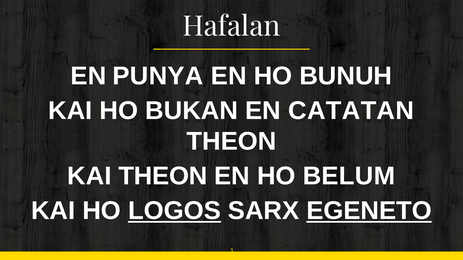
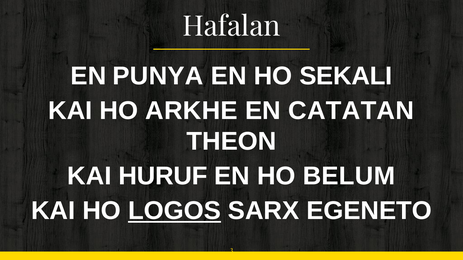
BUNUH: BUNUH -> SEKALI
BUKAN: BUKAN -> ARKHE
KAI THEON: THEON -> HURUF
EGENETO underline: present -> none
